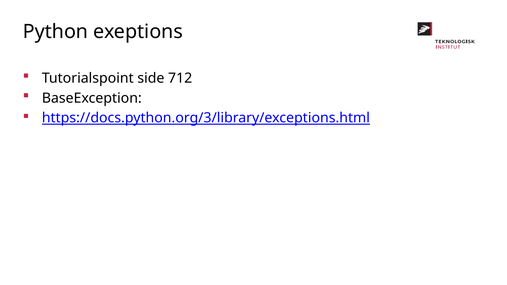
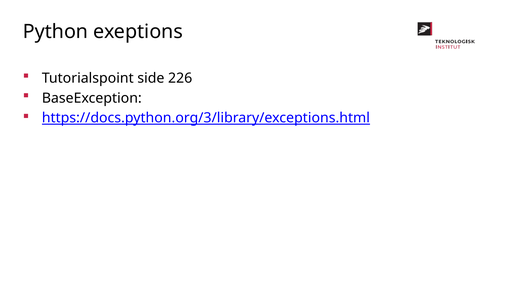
712: 712 -> 226
